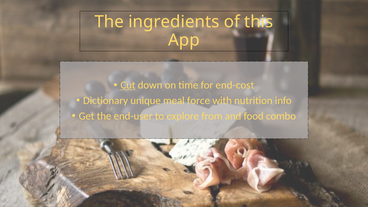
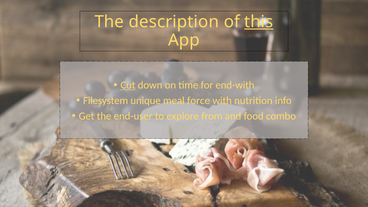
ingredients: ingredients -> description
this underline: none -> present
end-cost: end-cost -> end-with
Dictionary: Dictionary -> Filesystem
